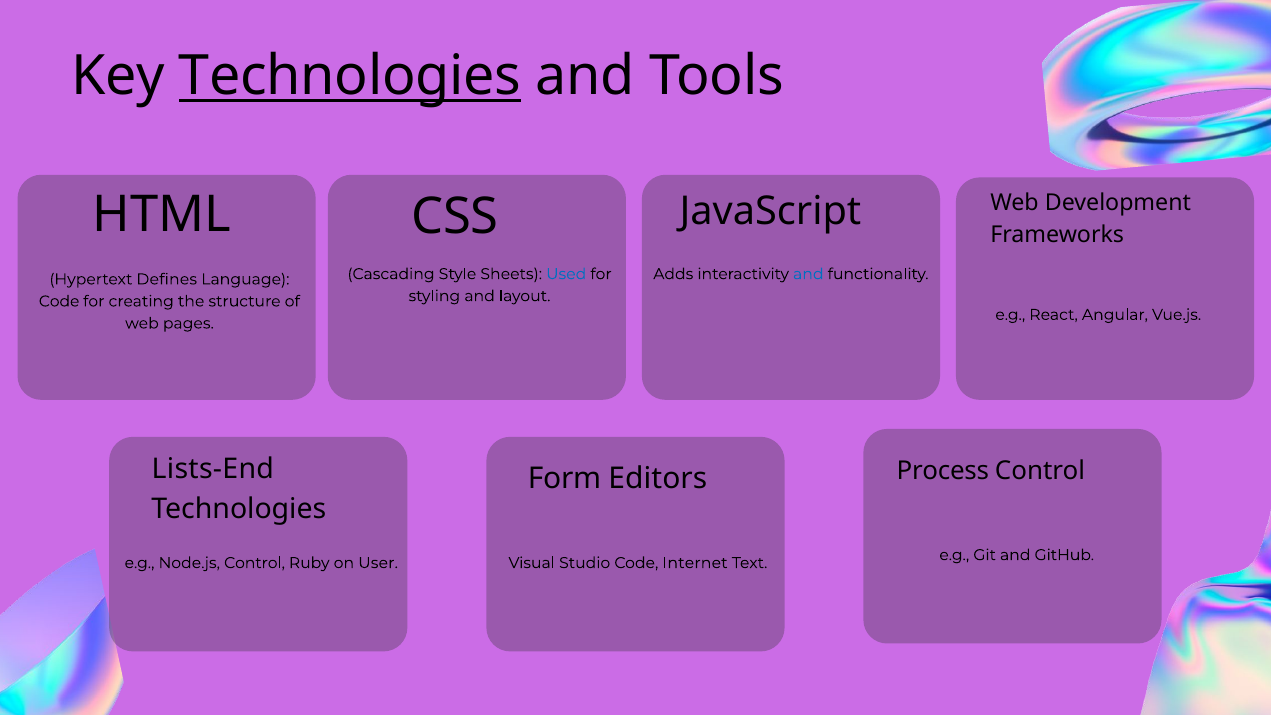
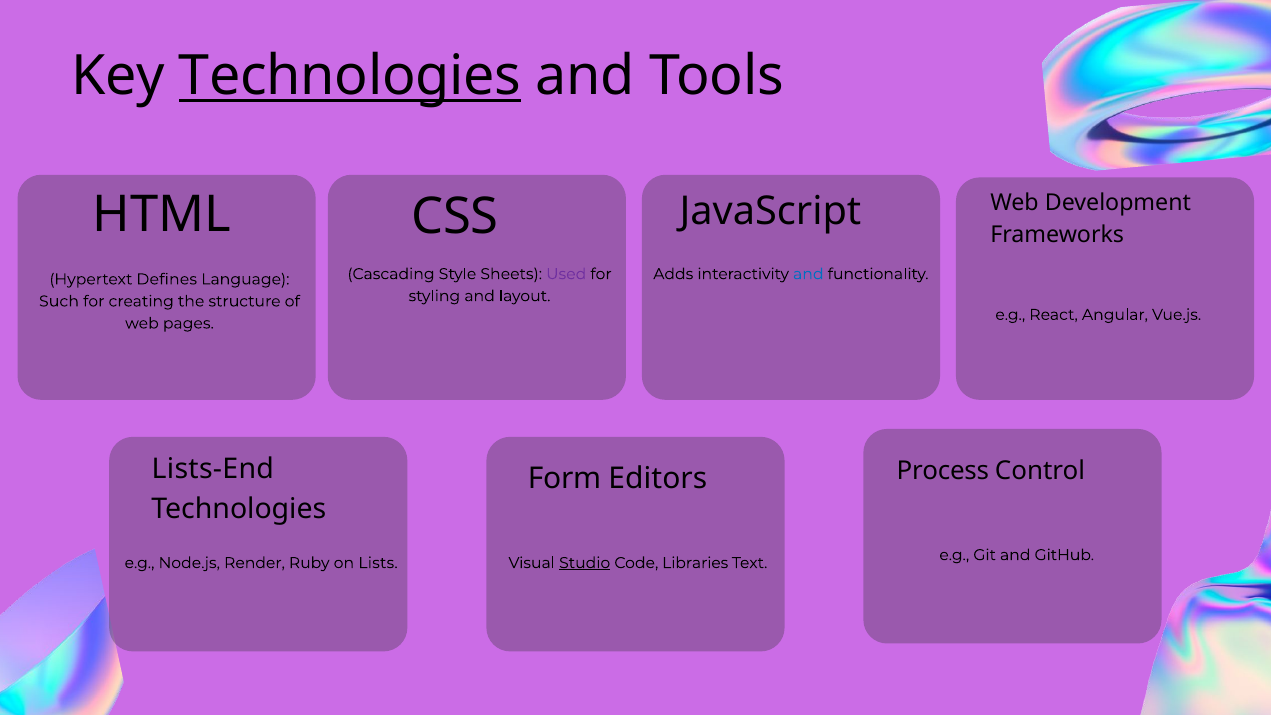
Used colour: blue -> purple
Code at (59, 301): Code -> Such
Node.js Control: Control -> Render
User: User -> Lists
Studio underline: none -> present
Internet: Internet -> Libraries
